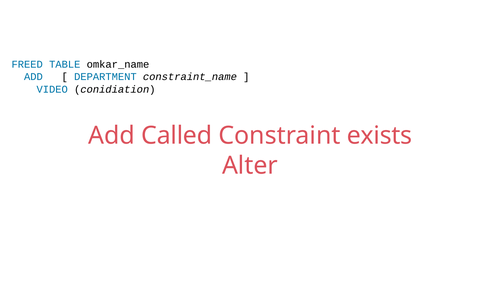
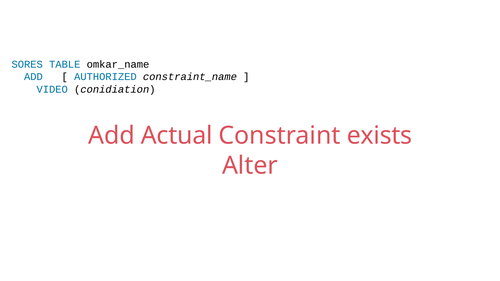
FREED: FREED -> SORES
DEPARTMENT: DEPARTMENT -> AUTHORIZED
Called: Called -> Actual
